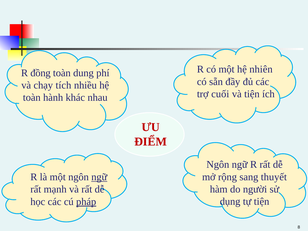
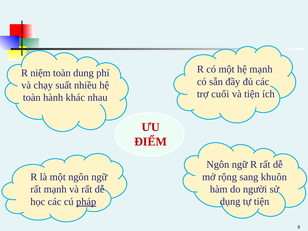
hệ nhiên: nhiên -> mạnh
đồng: đồng -> niệm
tích: tích -> suất
thuyết: thuyết -> khuôn
ngữ at (99, 177) underline: present -> none
